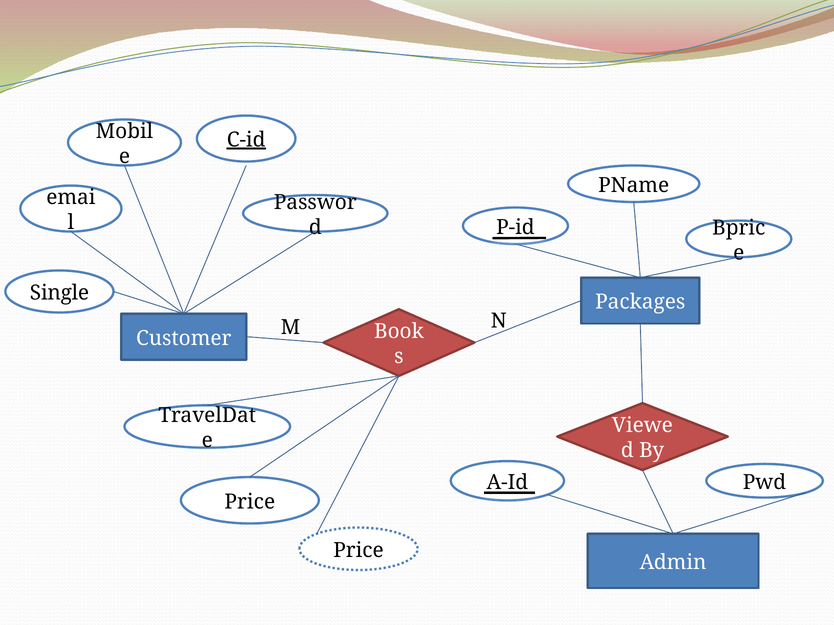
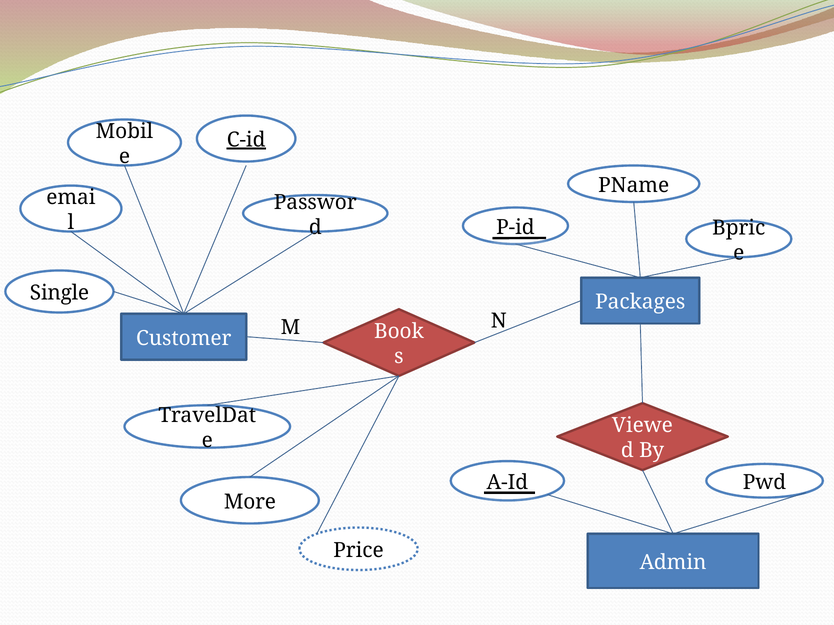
Price at (250, 502): Price -> More
